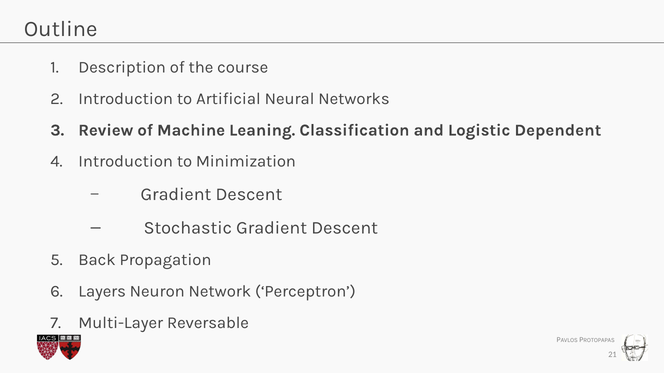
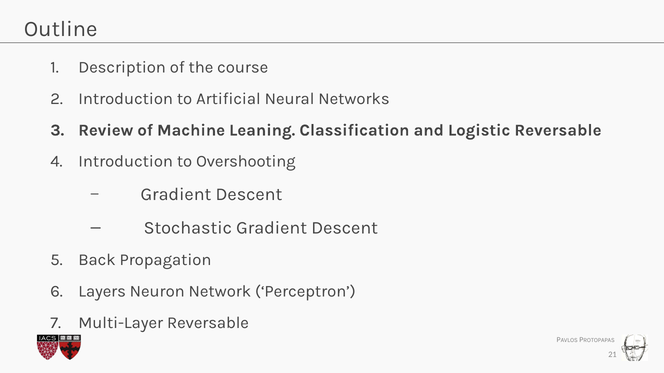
Logistic Dependent: Dependent -> Reversable
Minimization: Minimization -> Overshooting
